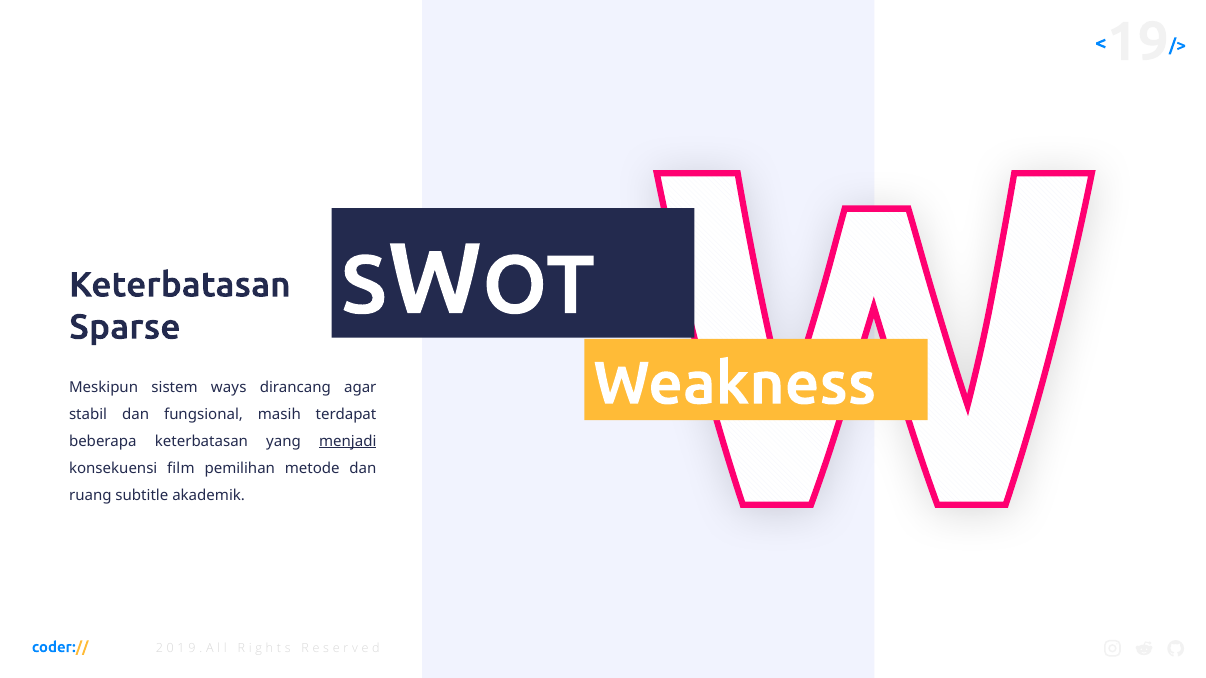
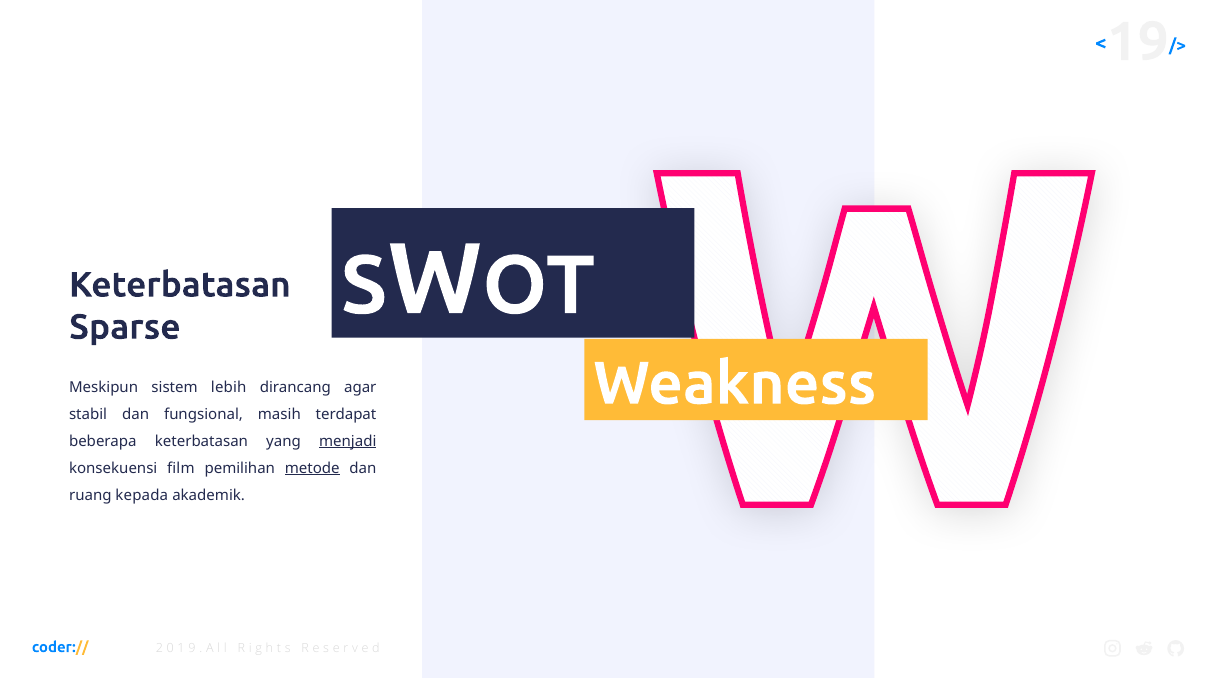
ways: ways -> lebih
metode underline: none -> present
subtitle: subtitle -> kepada
